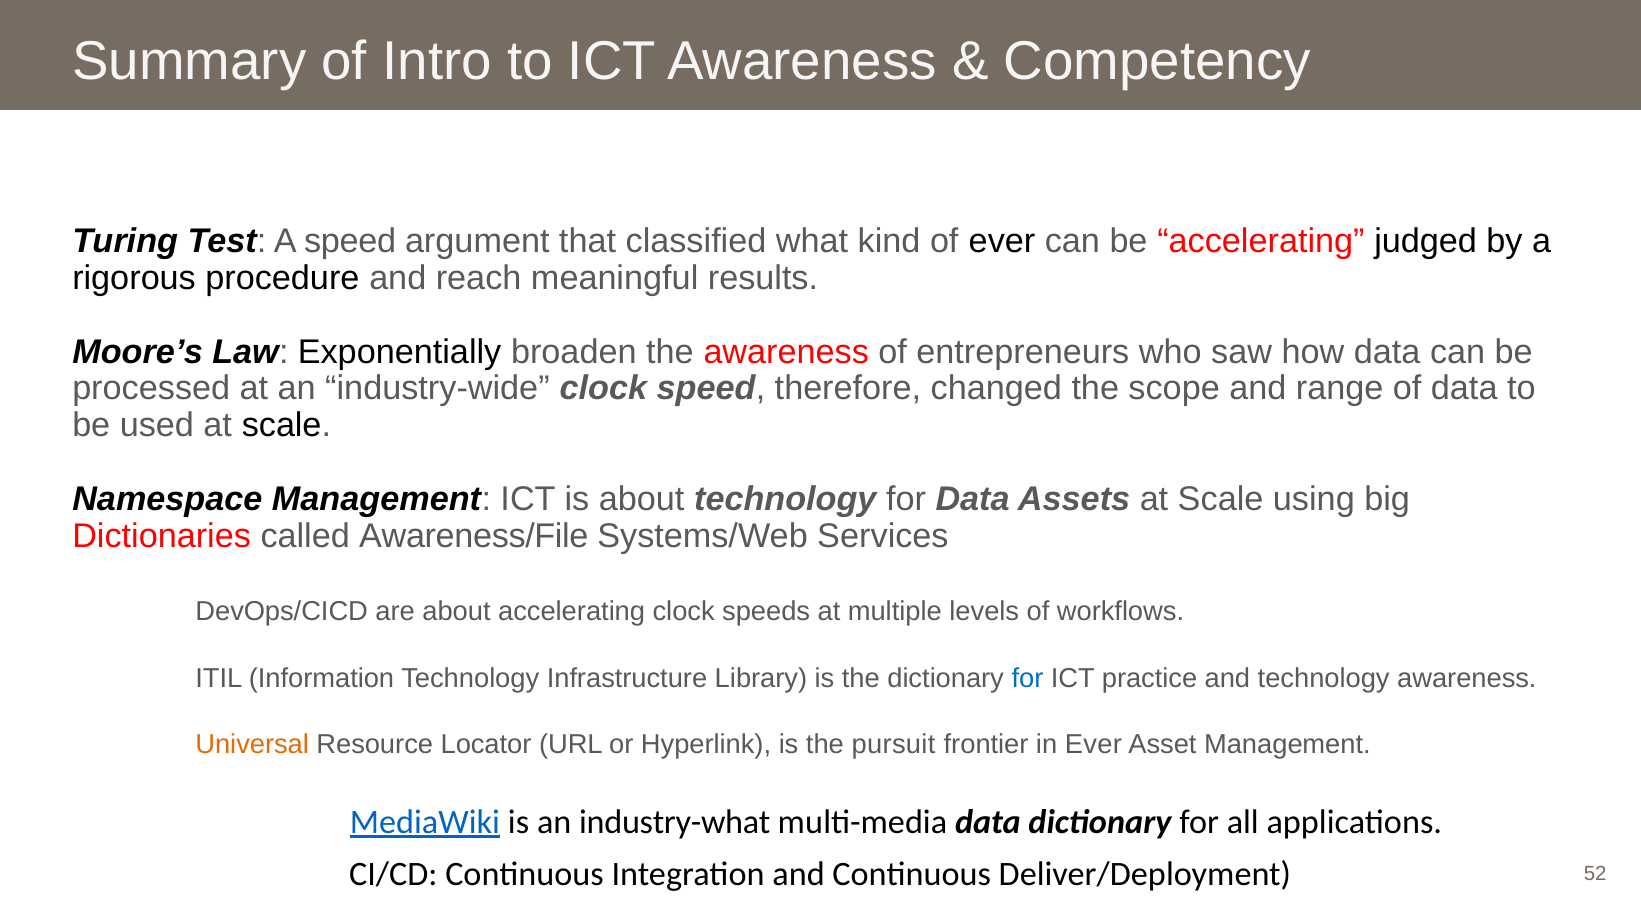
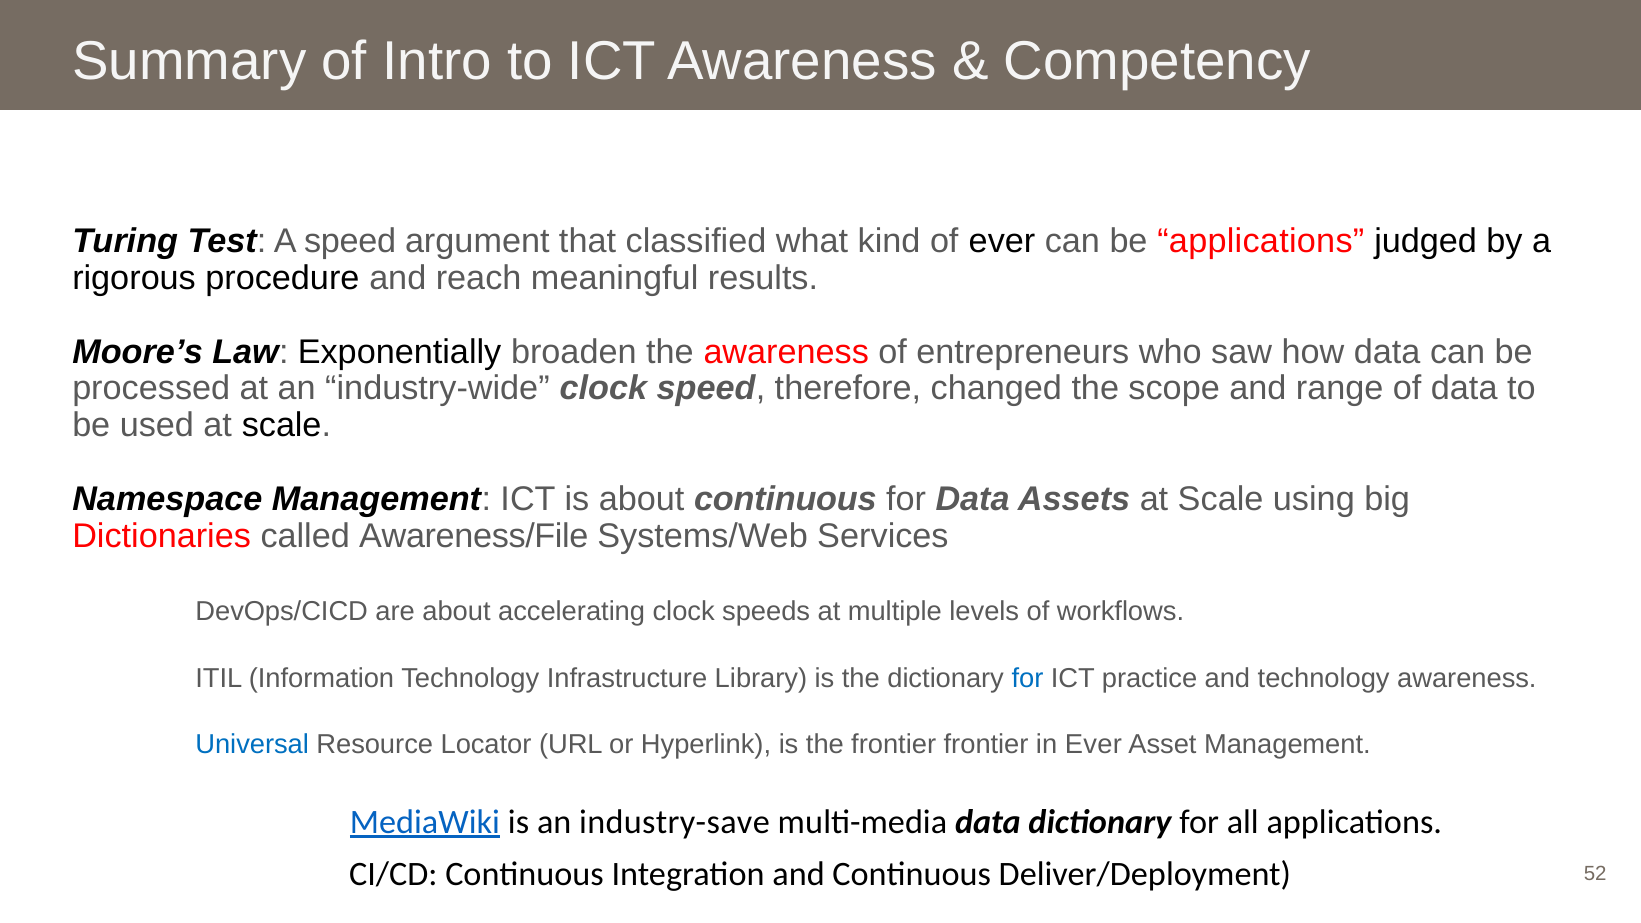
be accelerating: accelerating -> applications
about technology: technology -> continuous
Universal colour: orange -> blue
the pursuit: pursuit -> frontier
industry-what: industry-what -> industry-save
